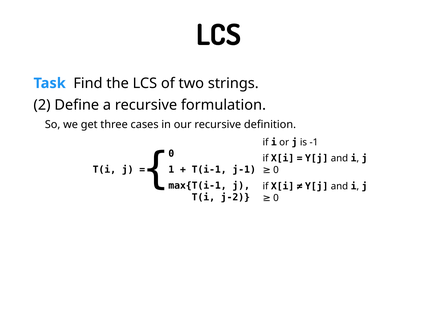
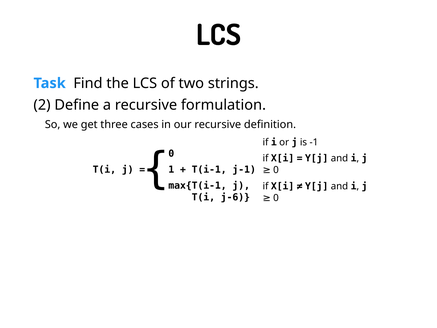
j-2: j-2 -> j-6
